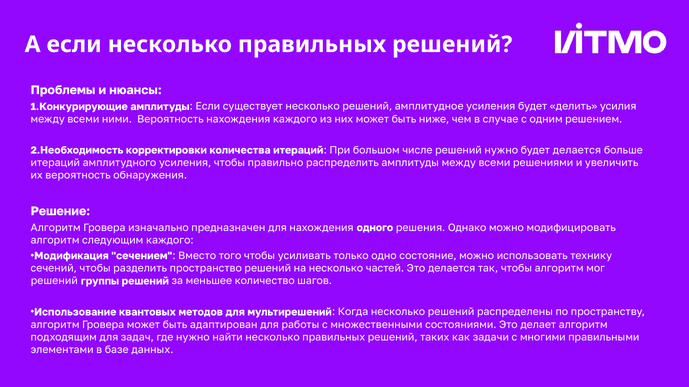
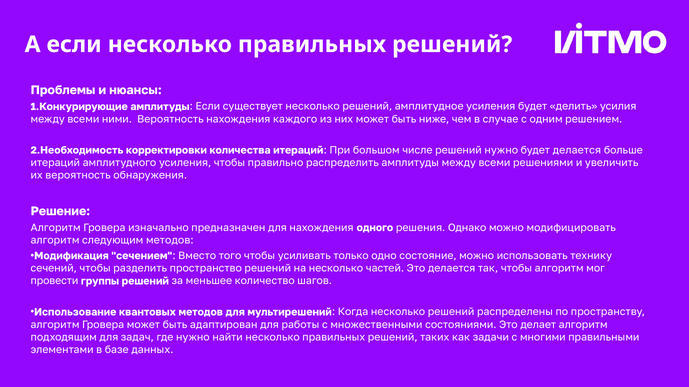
следующим каждого: каждого -> методов
решений at (54, 281): решений -> провести
